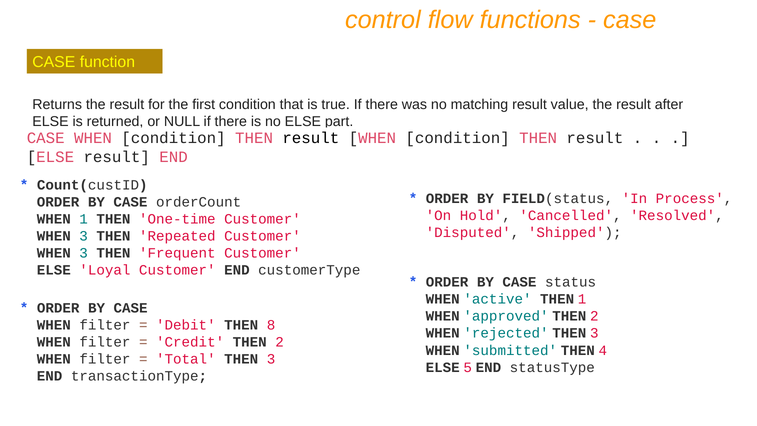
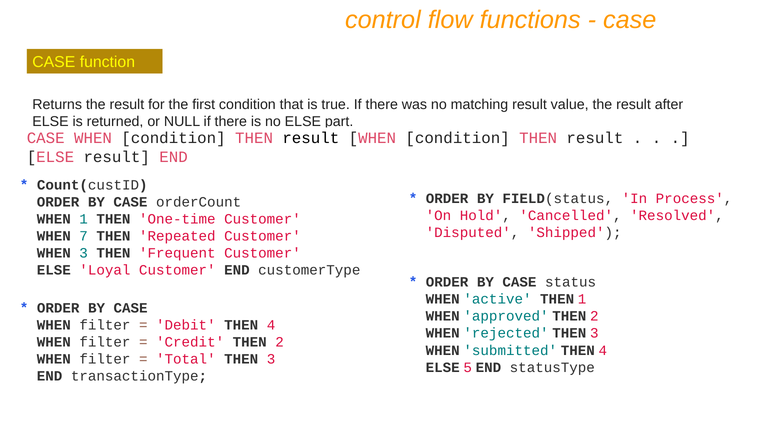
3 at (84, 236): 3 -> 7
Debit THEN 8: 8 -> 4
